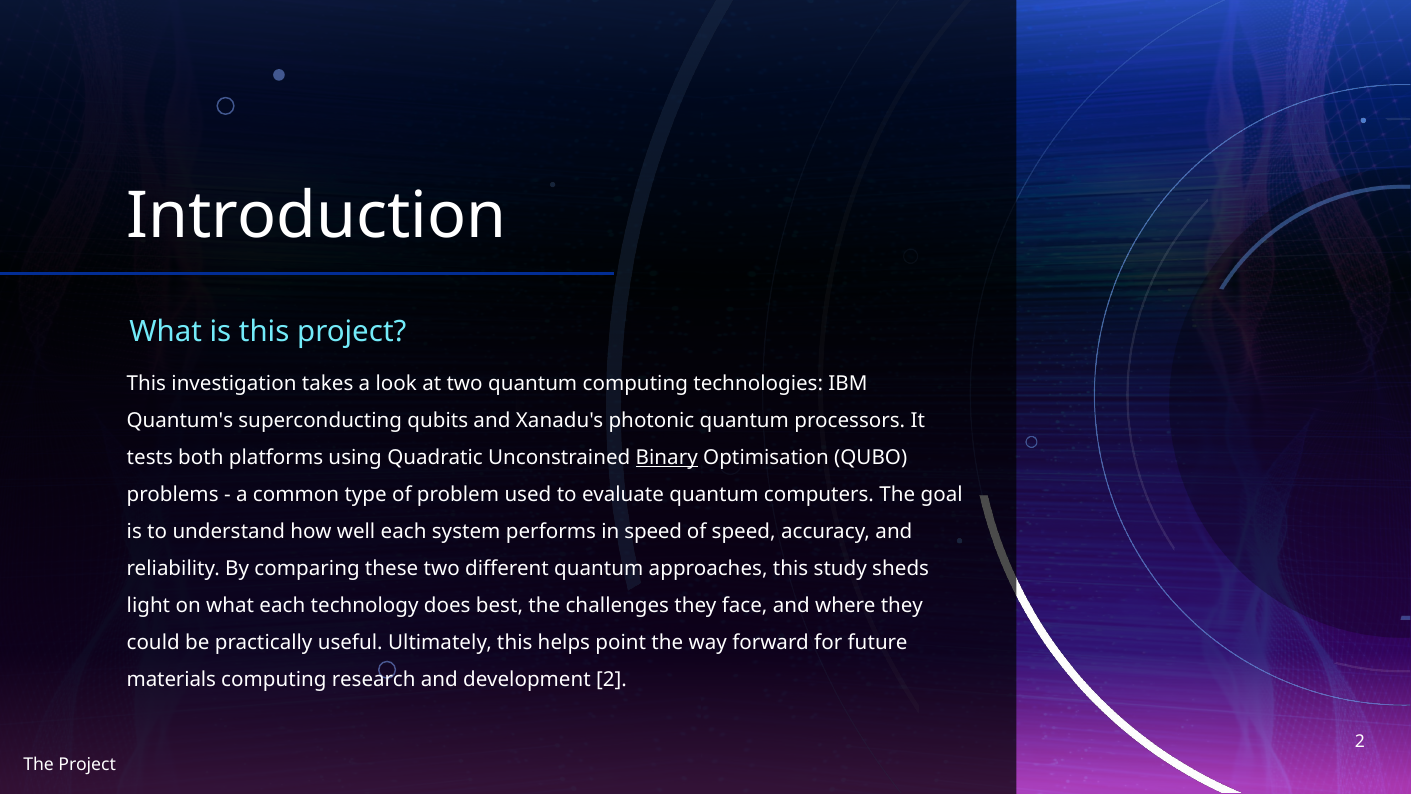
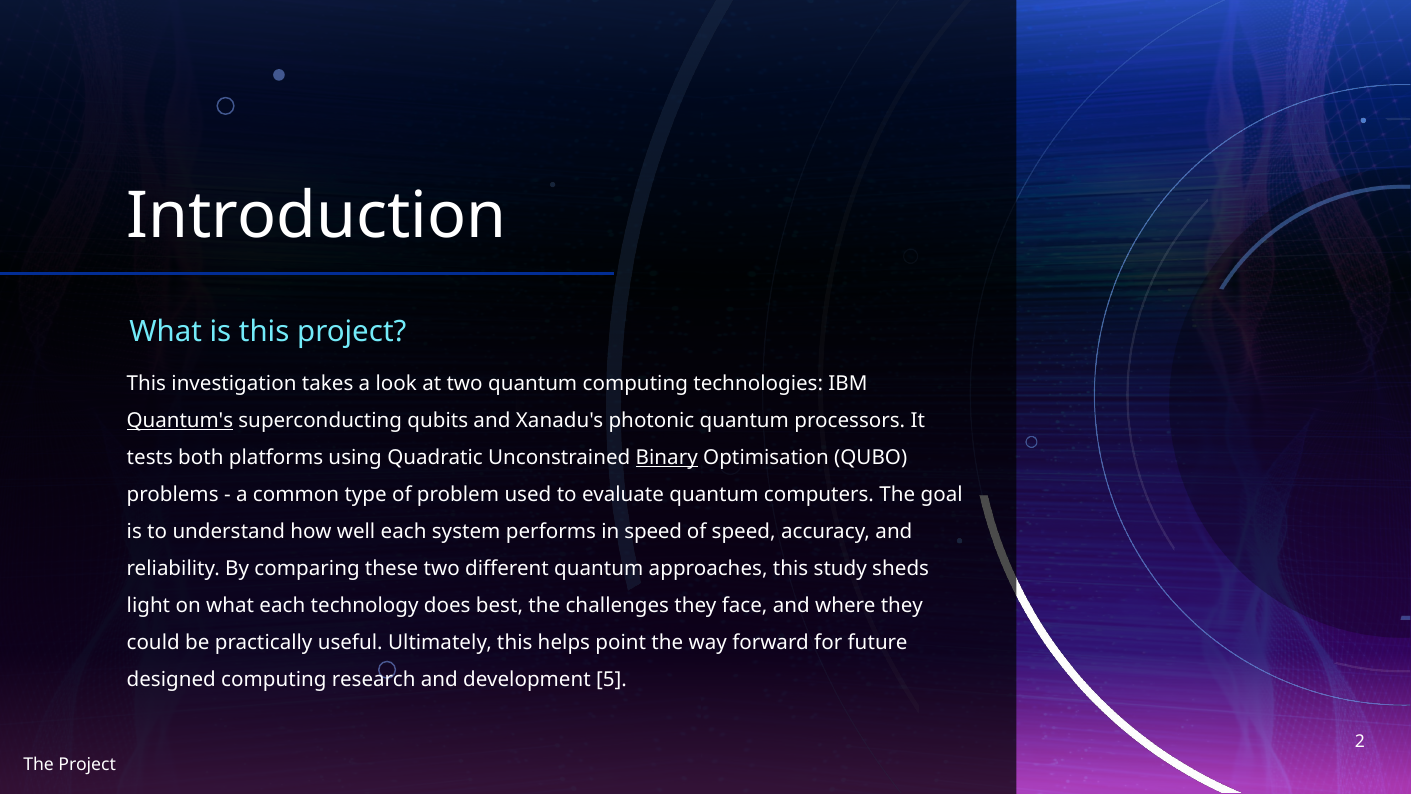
Quantum's underline: none -> present
materials: materials -> designed
development 2: 2 -> 5
